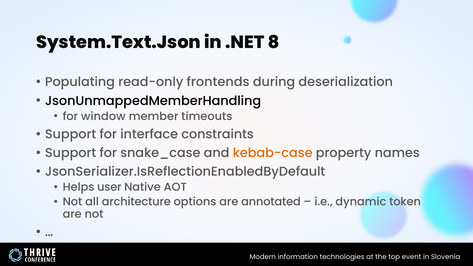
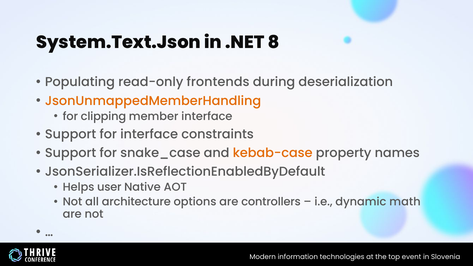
JsonUnmappedMemberHandling colour: black -> orange
window: window -> clipping
member timeouts: timeouts -> interface
annotated: annotated -> controllers
token: token -> math
